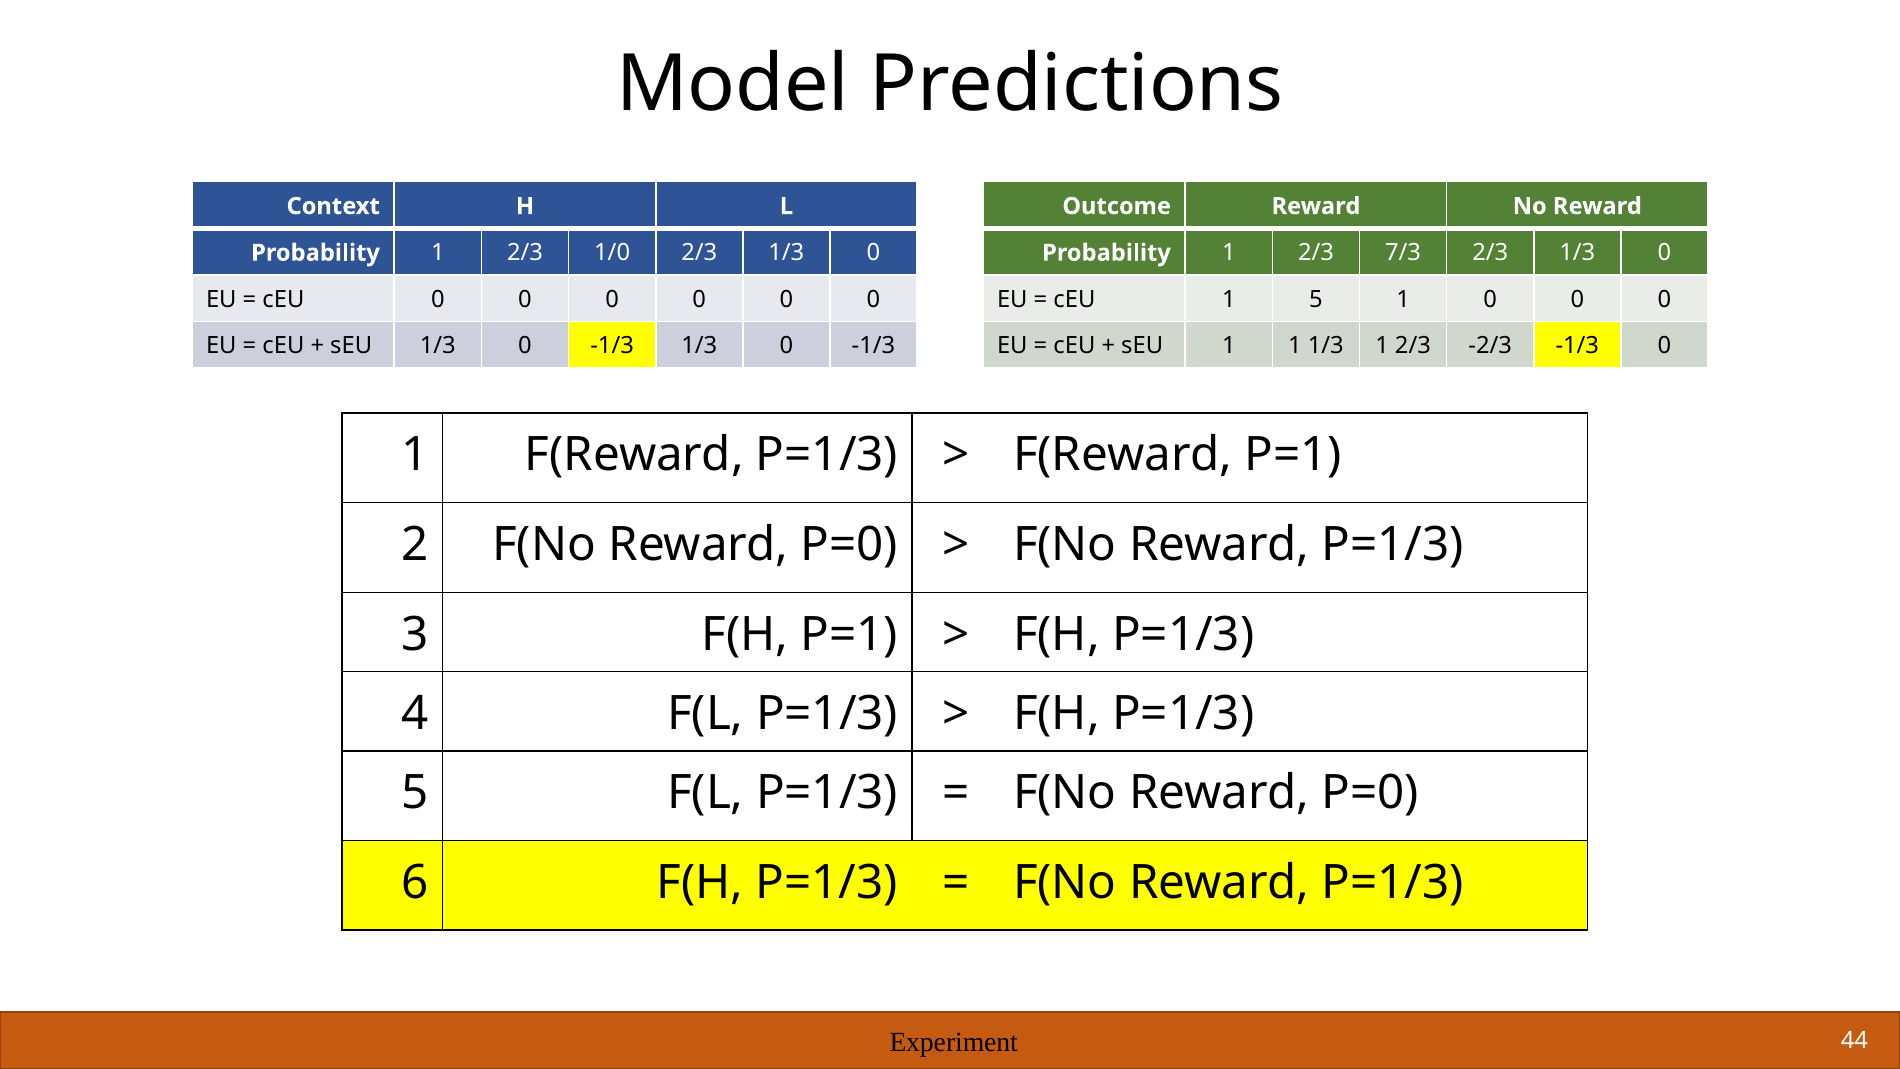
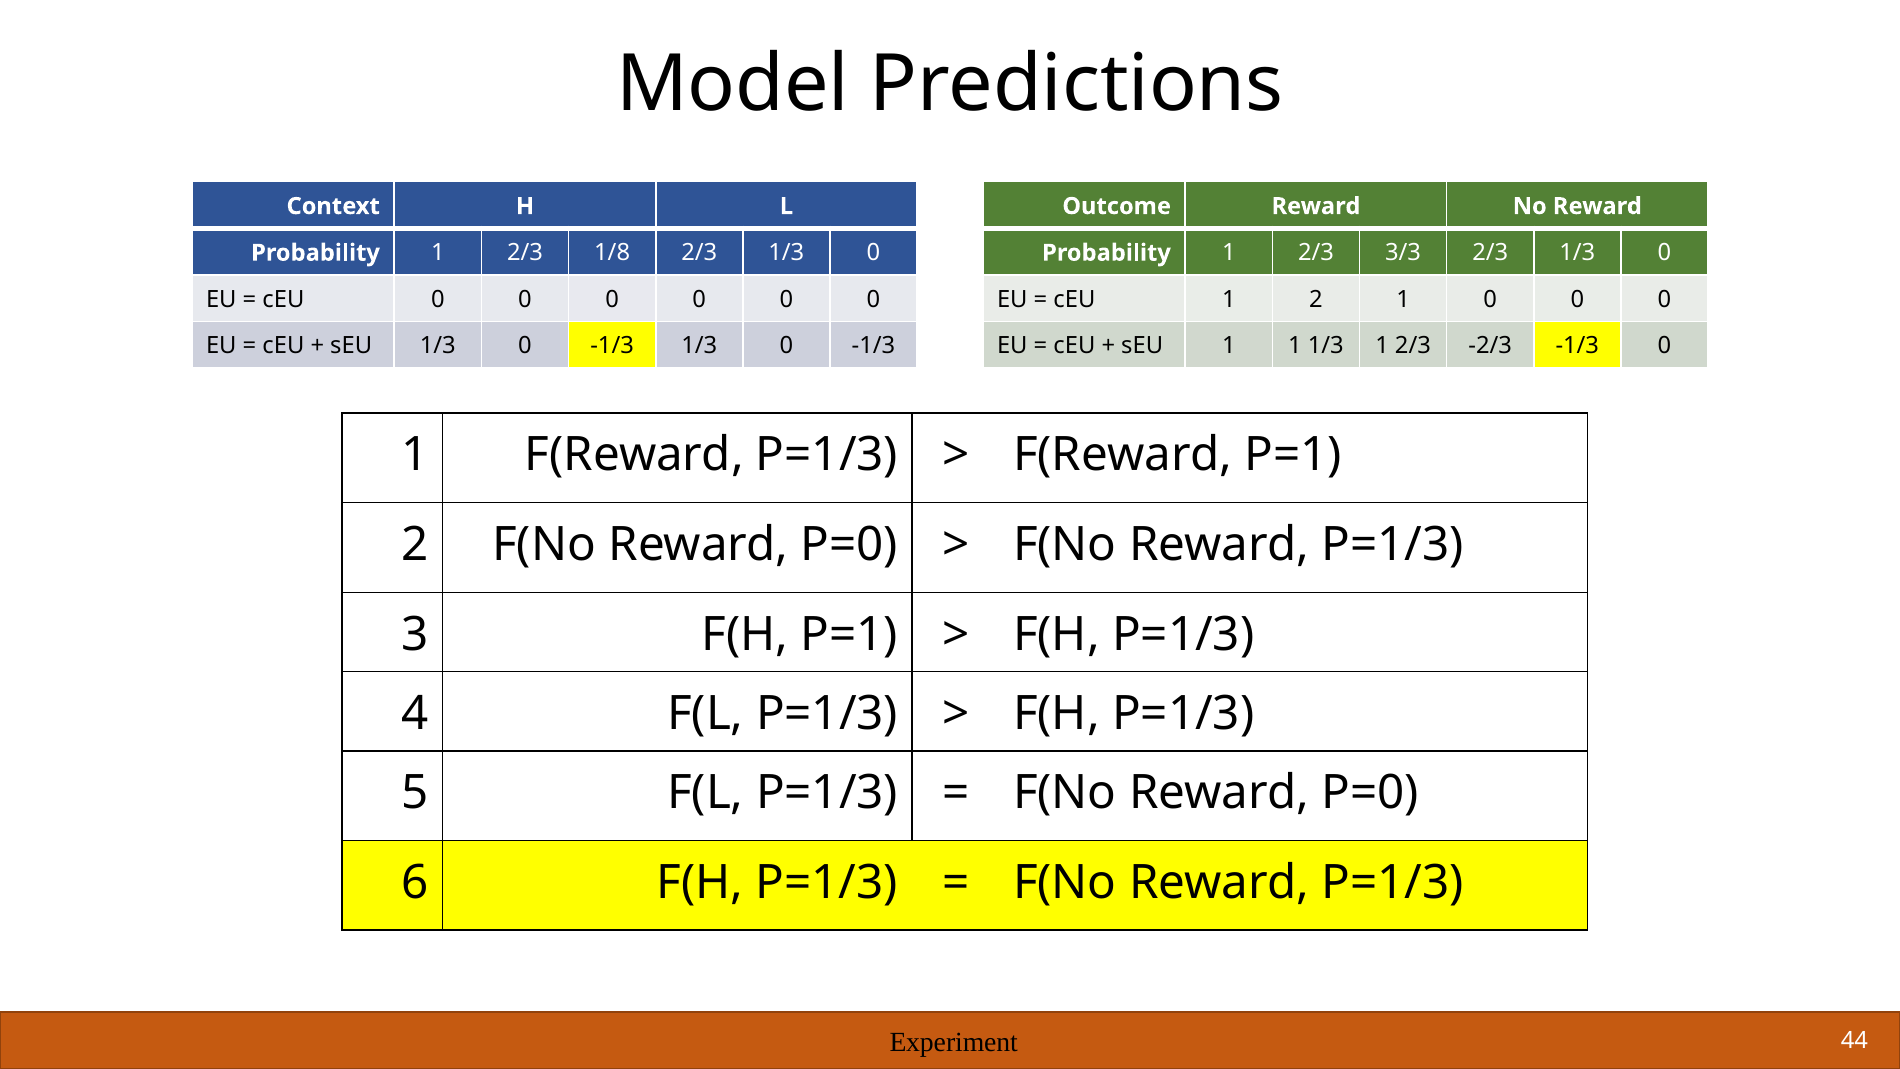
1/0: 1/0 -> 1/8
7/3: 7/3 -> 3/3
1 5: 5 -> 2
